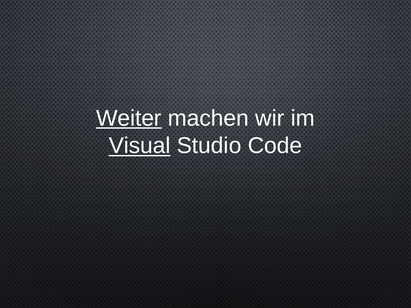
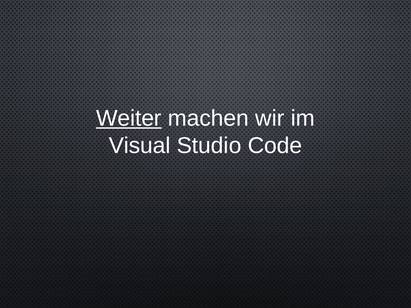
Visual underline: present -> none
